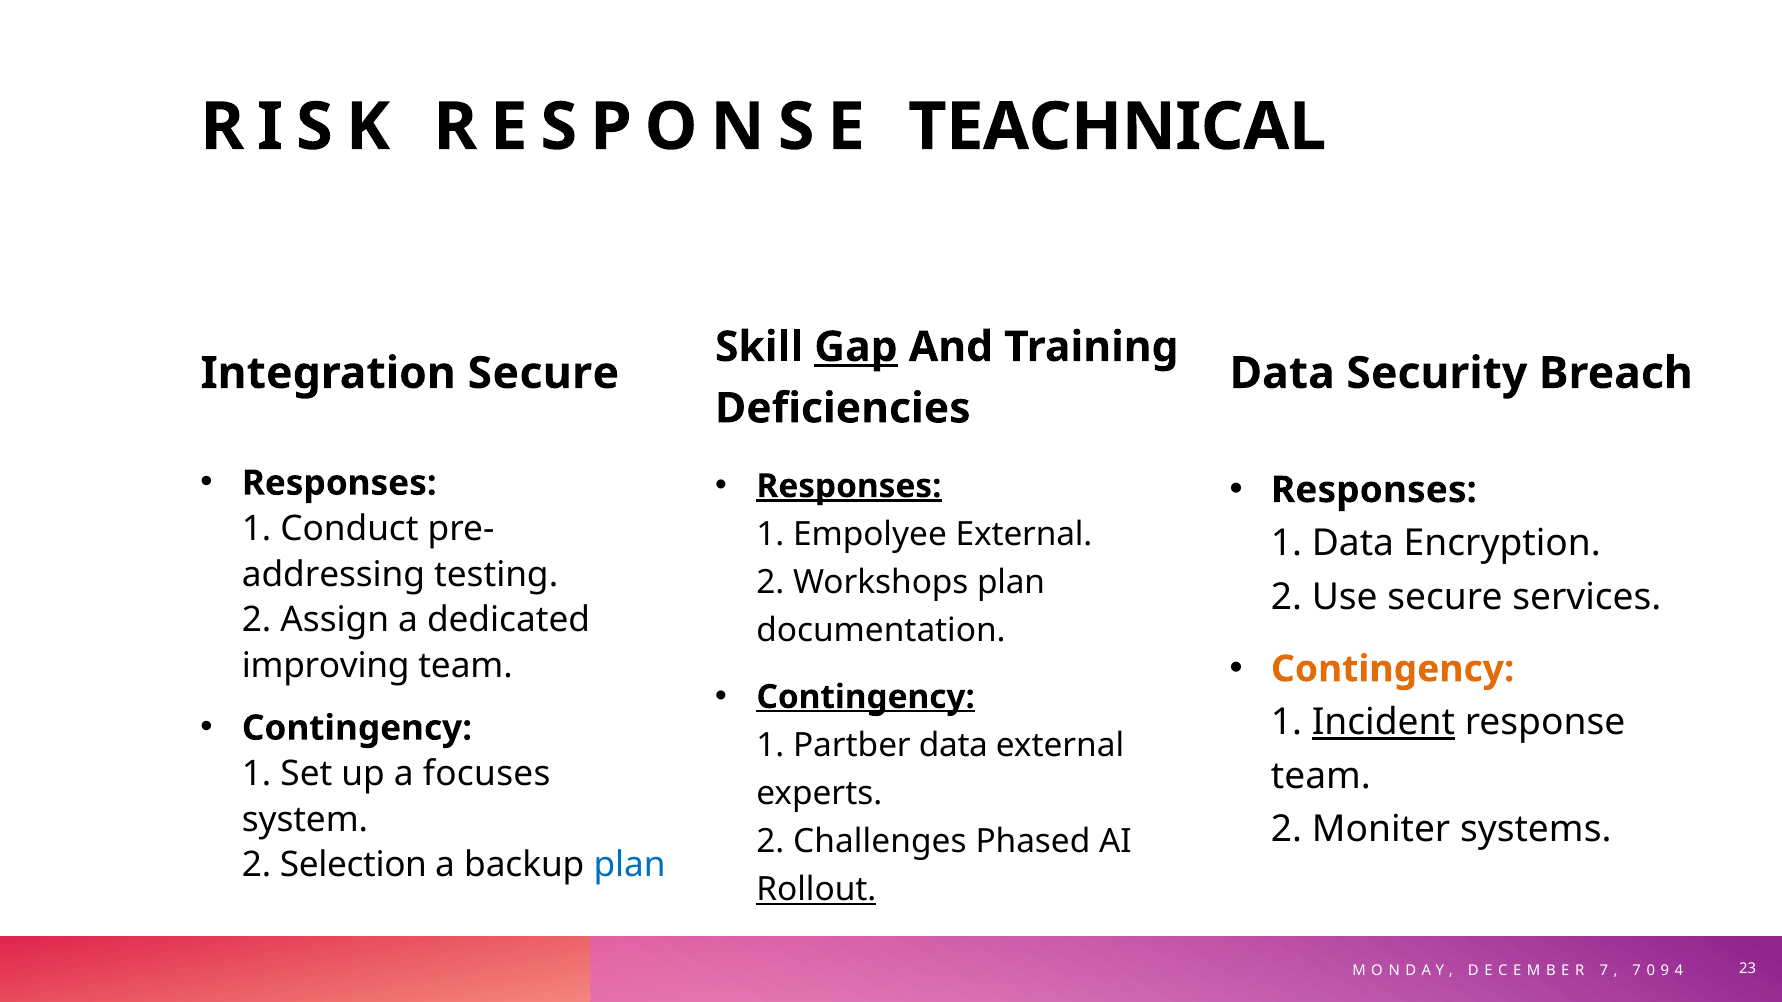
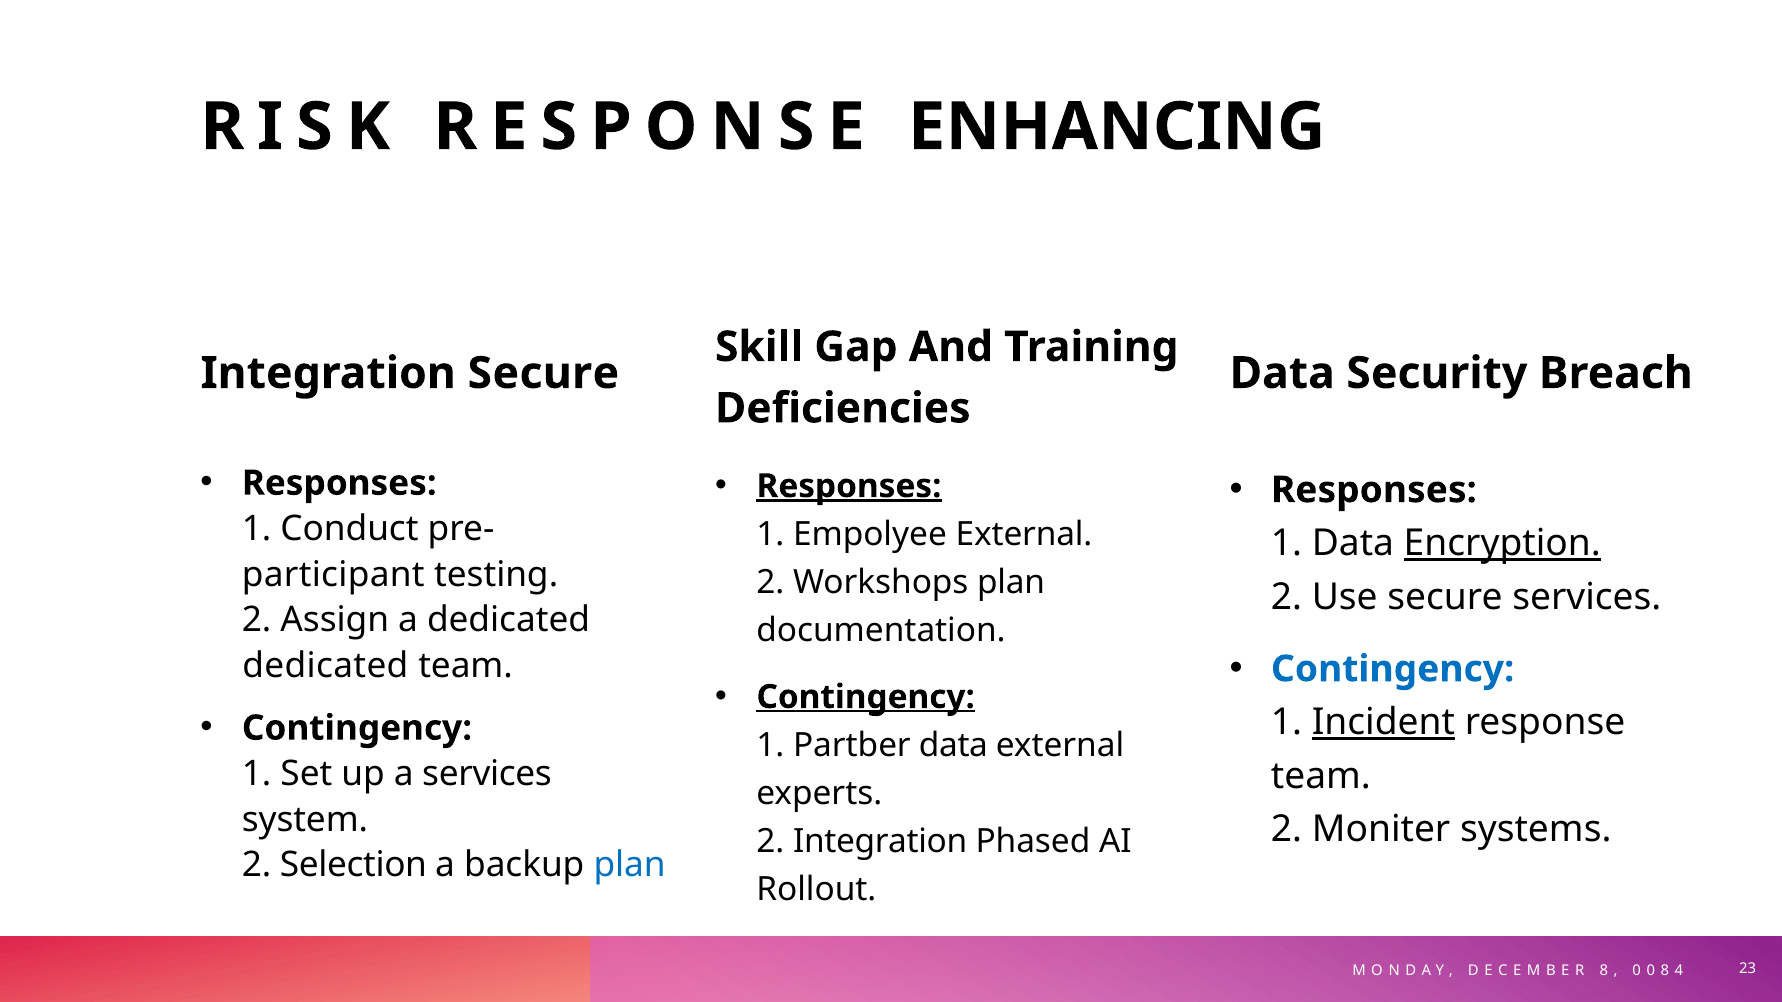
TEACHNICAL: TEACHNICAL -> ENHANCING
Gap underline: present -> none
Encryption underline: none -> present
addressing: addressing -> participant
Contingency at (1393, 669) colour: orange -> blue
improving at (326, 666): improving -> dedicated
a focuses: focuses -> services
2 Challenges: Challenges -> Integration
Rollout underline: present -> none
7 at (1604, 971): 7 -> 8
7 at (1637, 971): 7 -> 0
9 at (1665, 971): 9 -> 8
